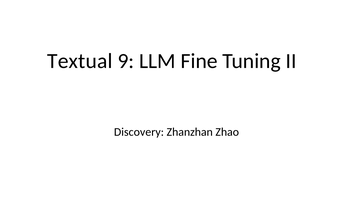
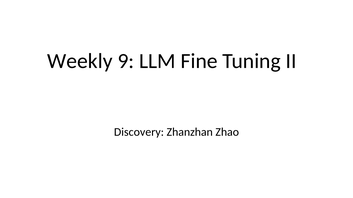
Textual: Textual -> Weekly
